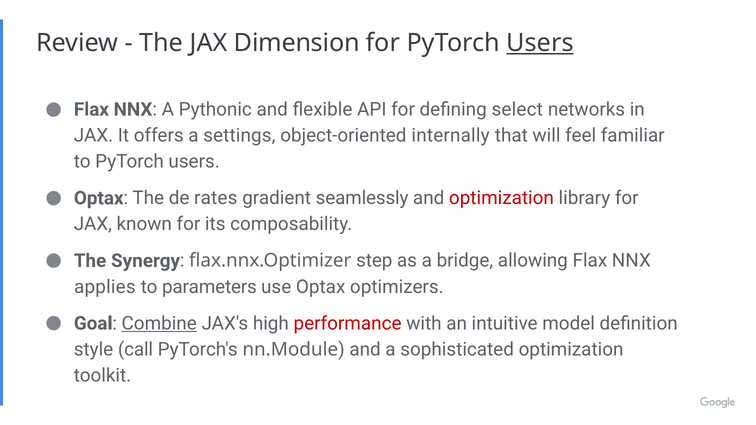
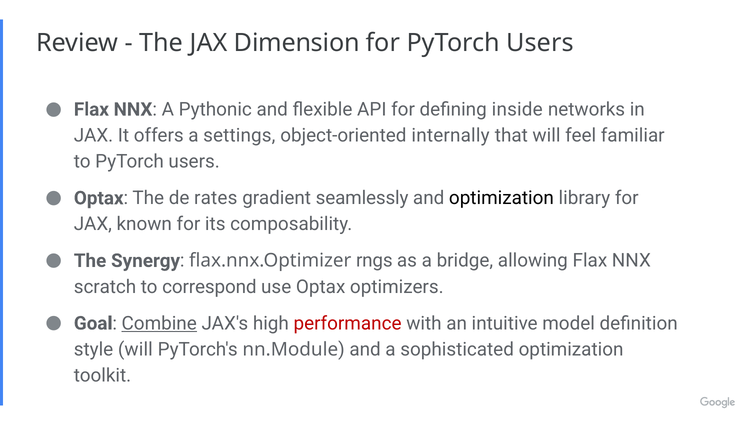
Users at (540, 43) underline: present -> none
select: select -> inside
optimization at (501, 198) colour: red -> black
step: step -> rngs
applies: applies -> scratch
parameters: parameters -> correspond
style call: call -> will
